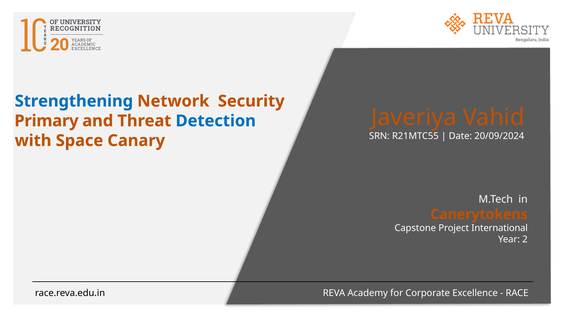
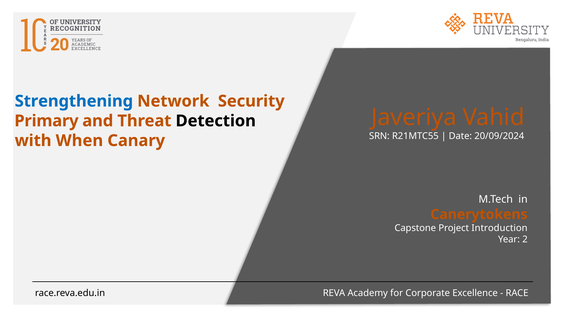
Detection colour: blue -> black
Space: Space -> When
International: International -> Introduction
